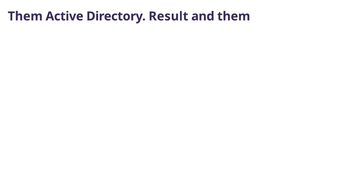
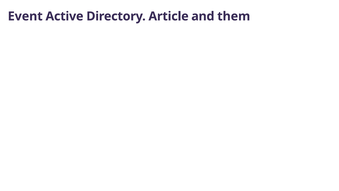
Them at (25, 16): Them -> Event
Result: Result -> Article
